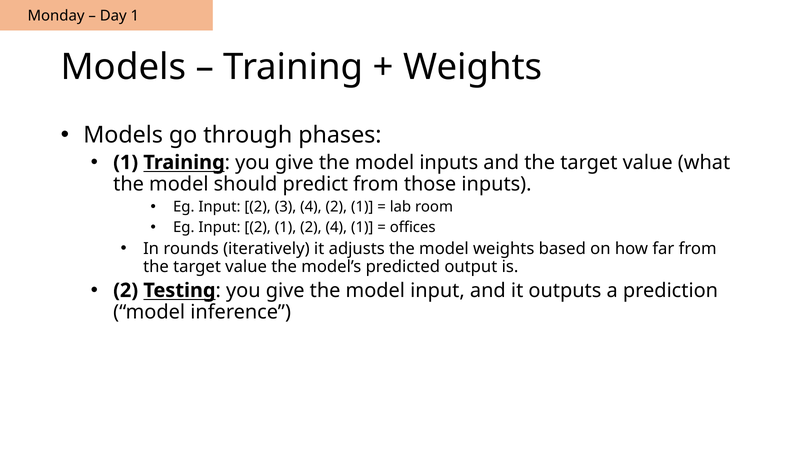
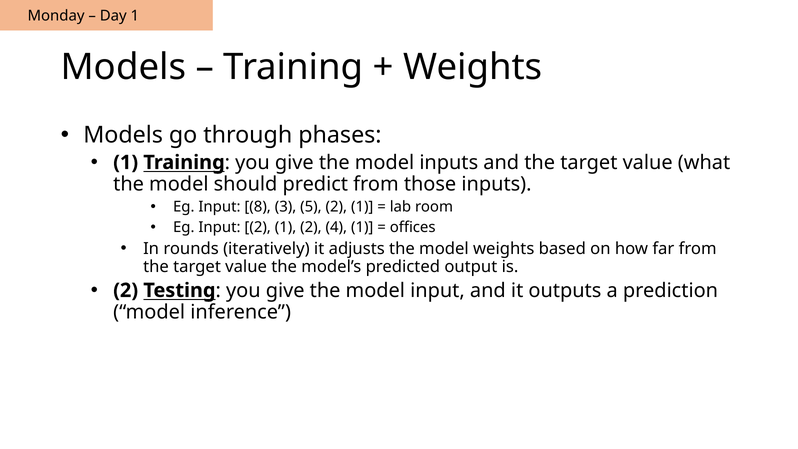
2 at (258, 207): 2 -> 8
3 4: 4 -> 5
